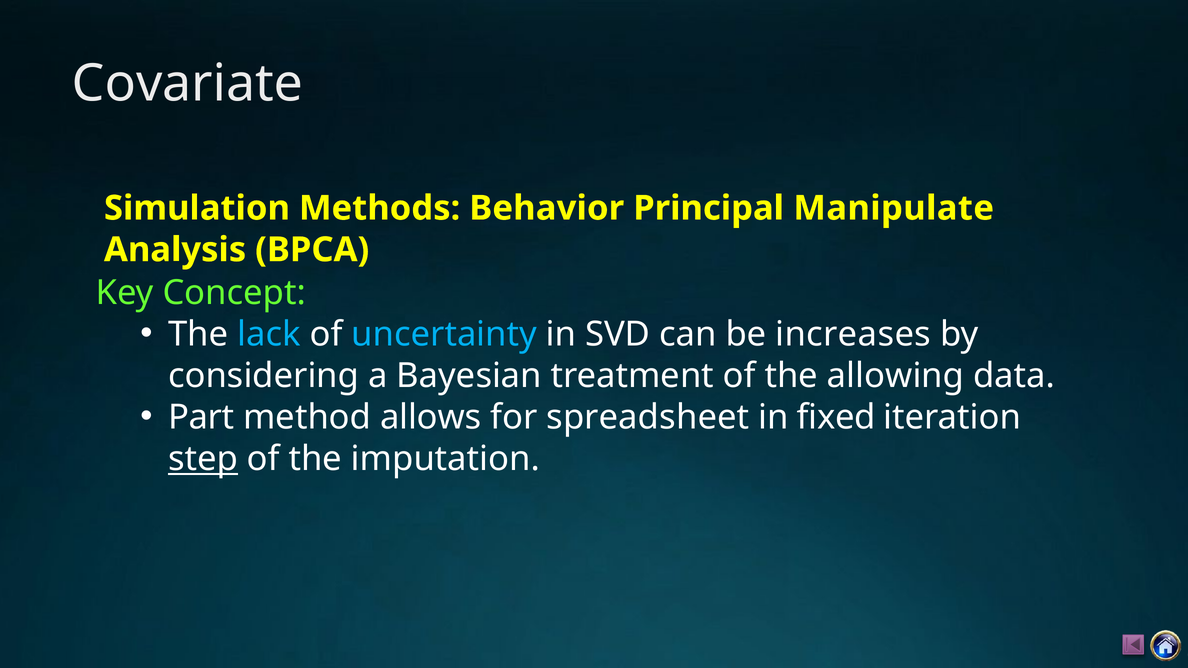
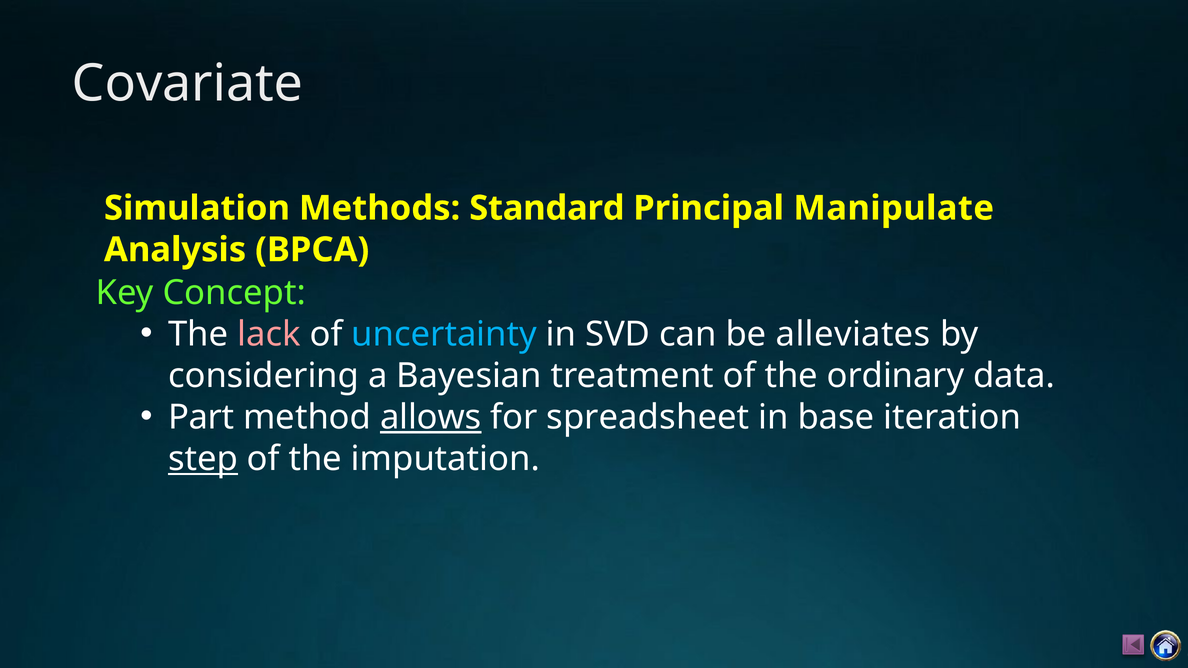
Behavior: Behavior -> Standard
lack colour: light blue -> pink
increases: increases -> alleviates
allowing: allowing -> ordinary
allows underline: none -> present
fixed: fixed -> base
